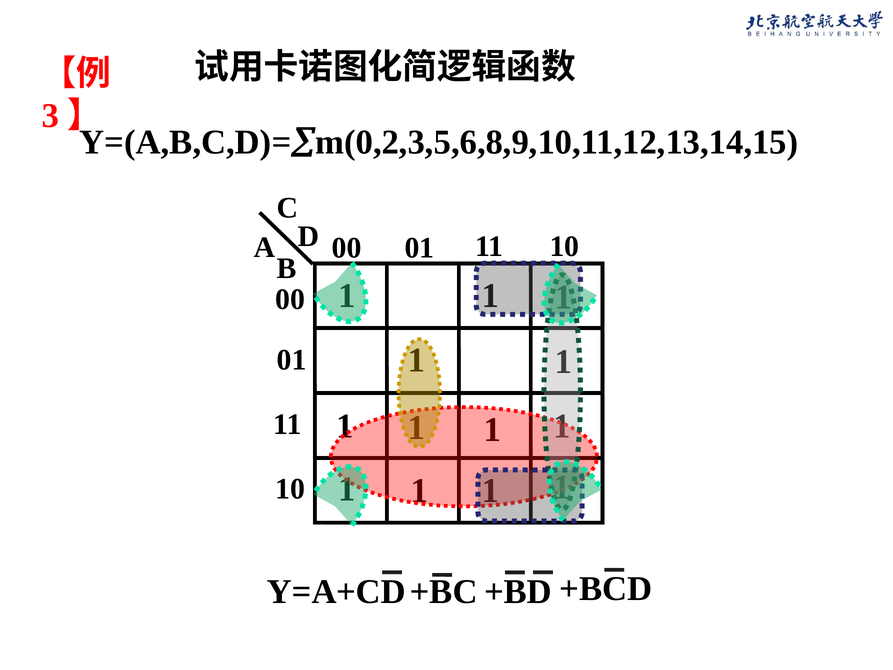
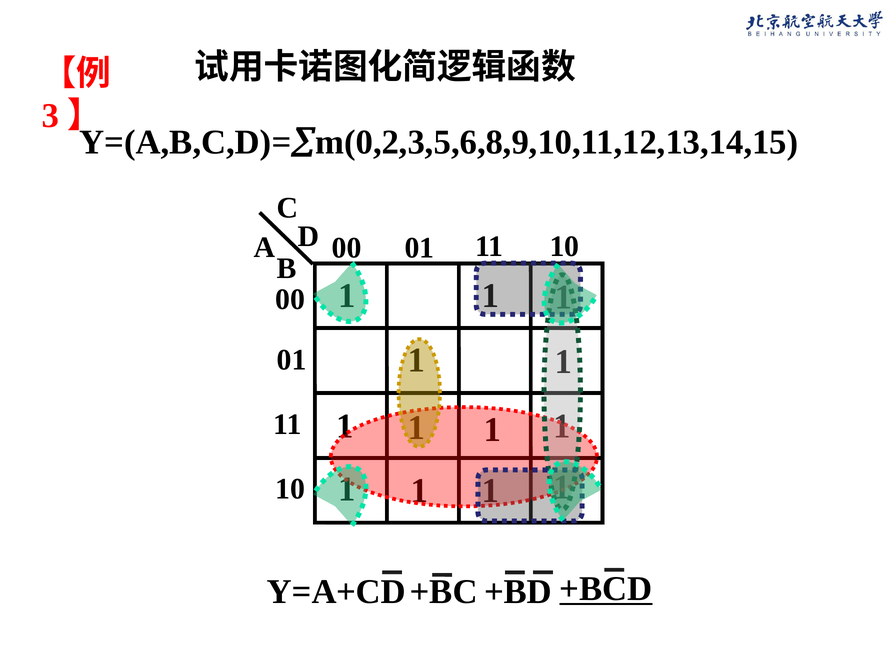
+BCD underline: none -> present
